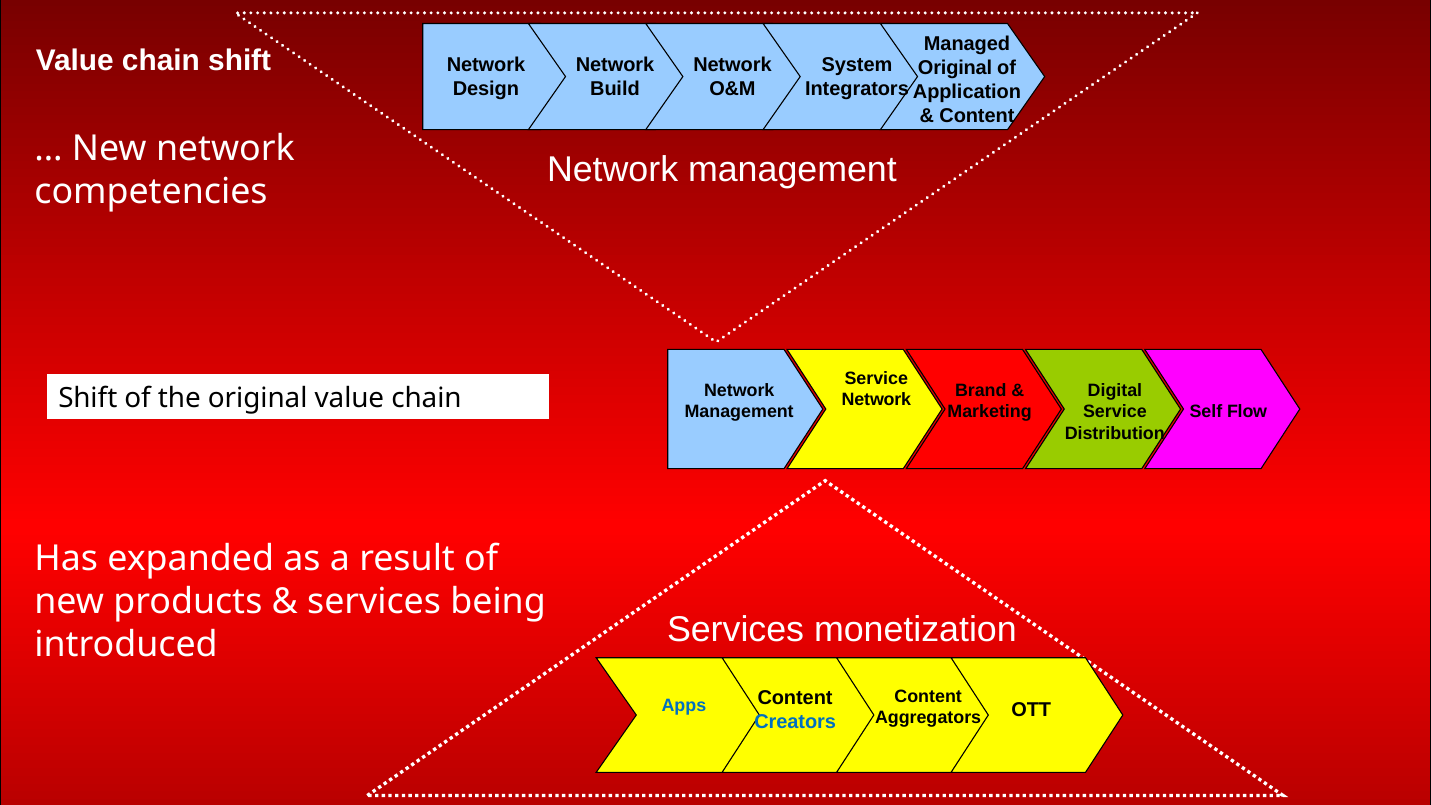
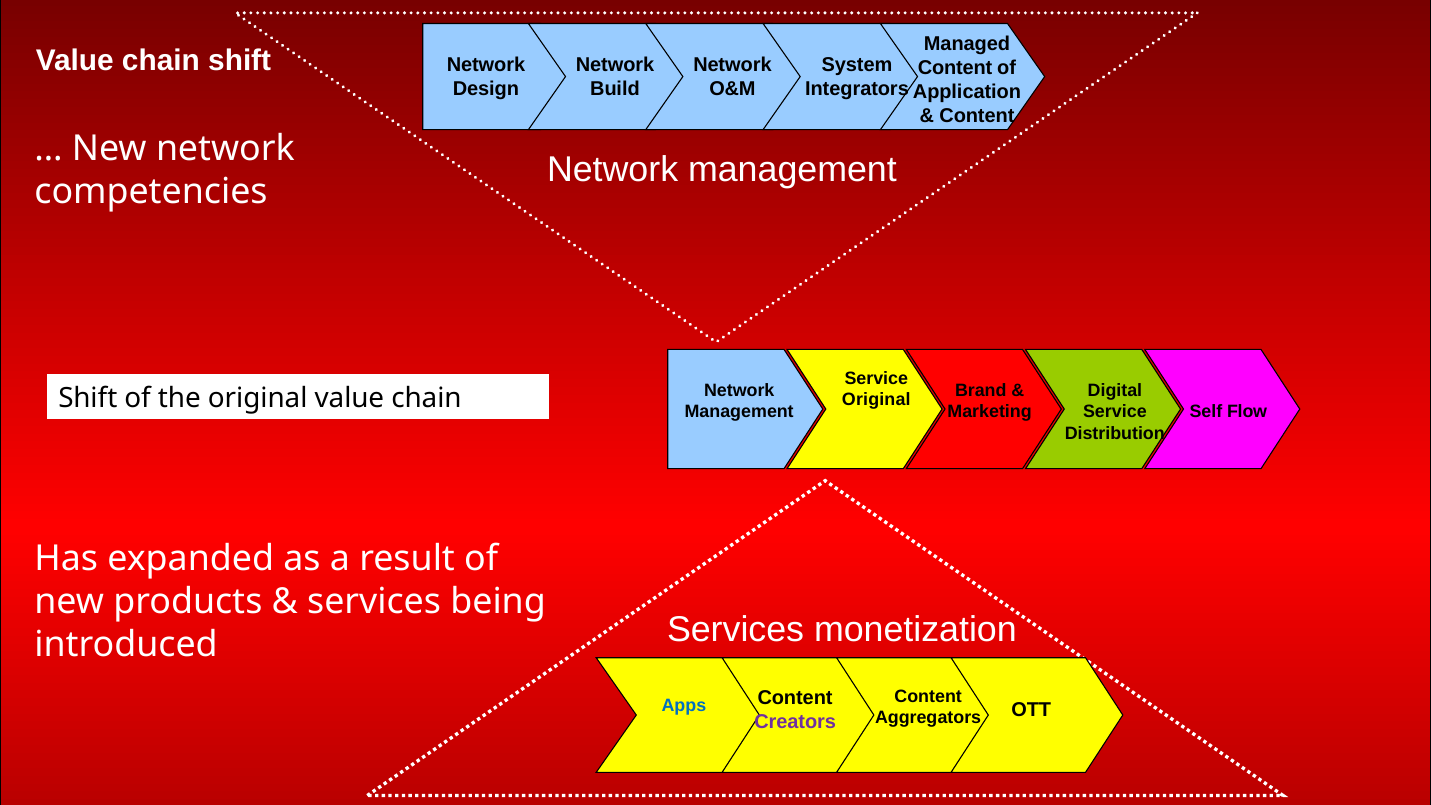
Original at (955, 68): Original -> Content
Network at (876, 400): Network -> Original
Creators colour: blue -> purple
